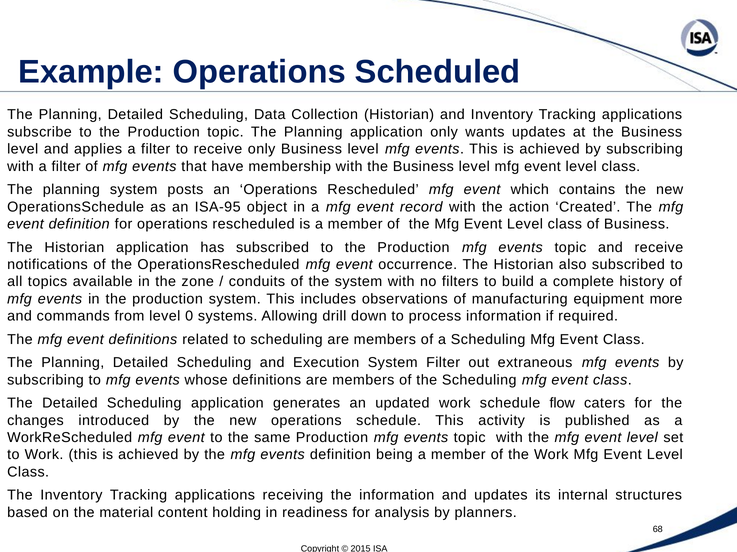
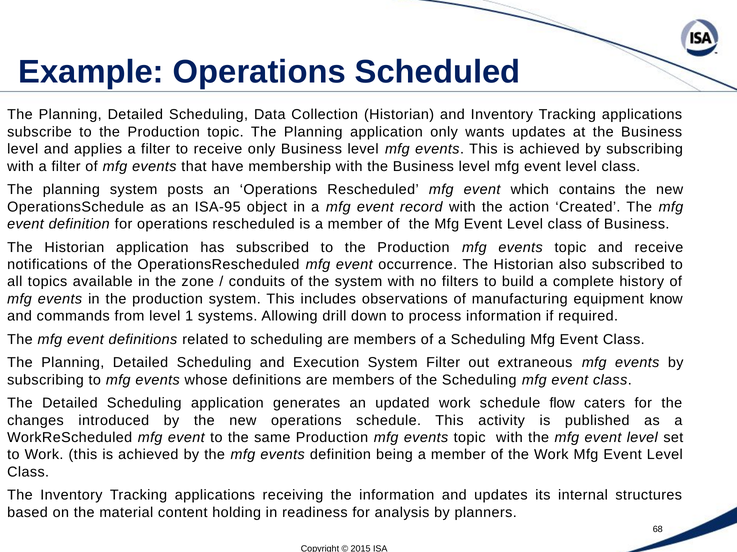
more: more -> know
0: 0 -> 1
